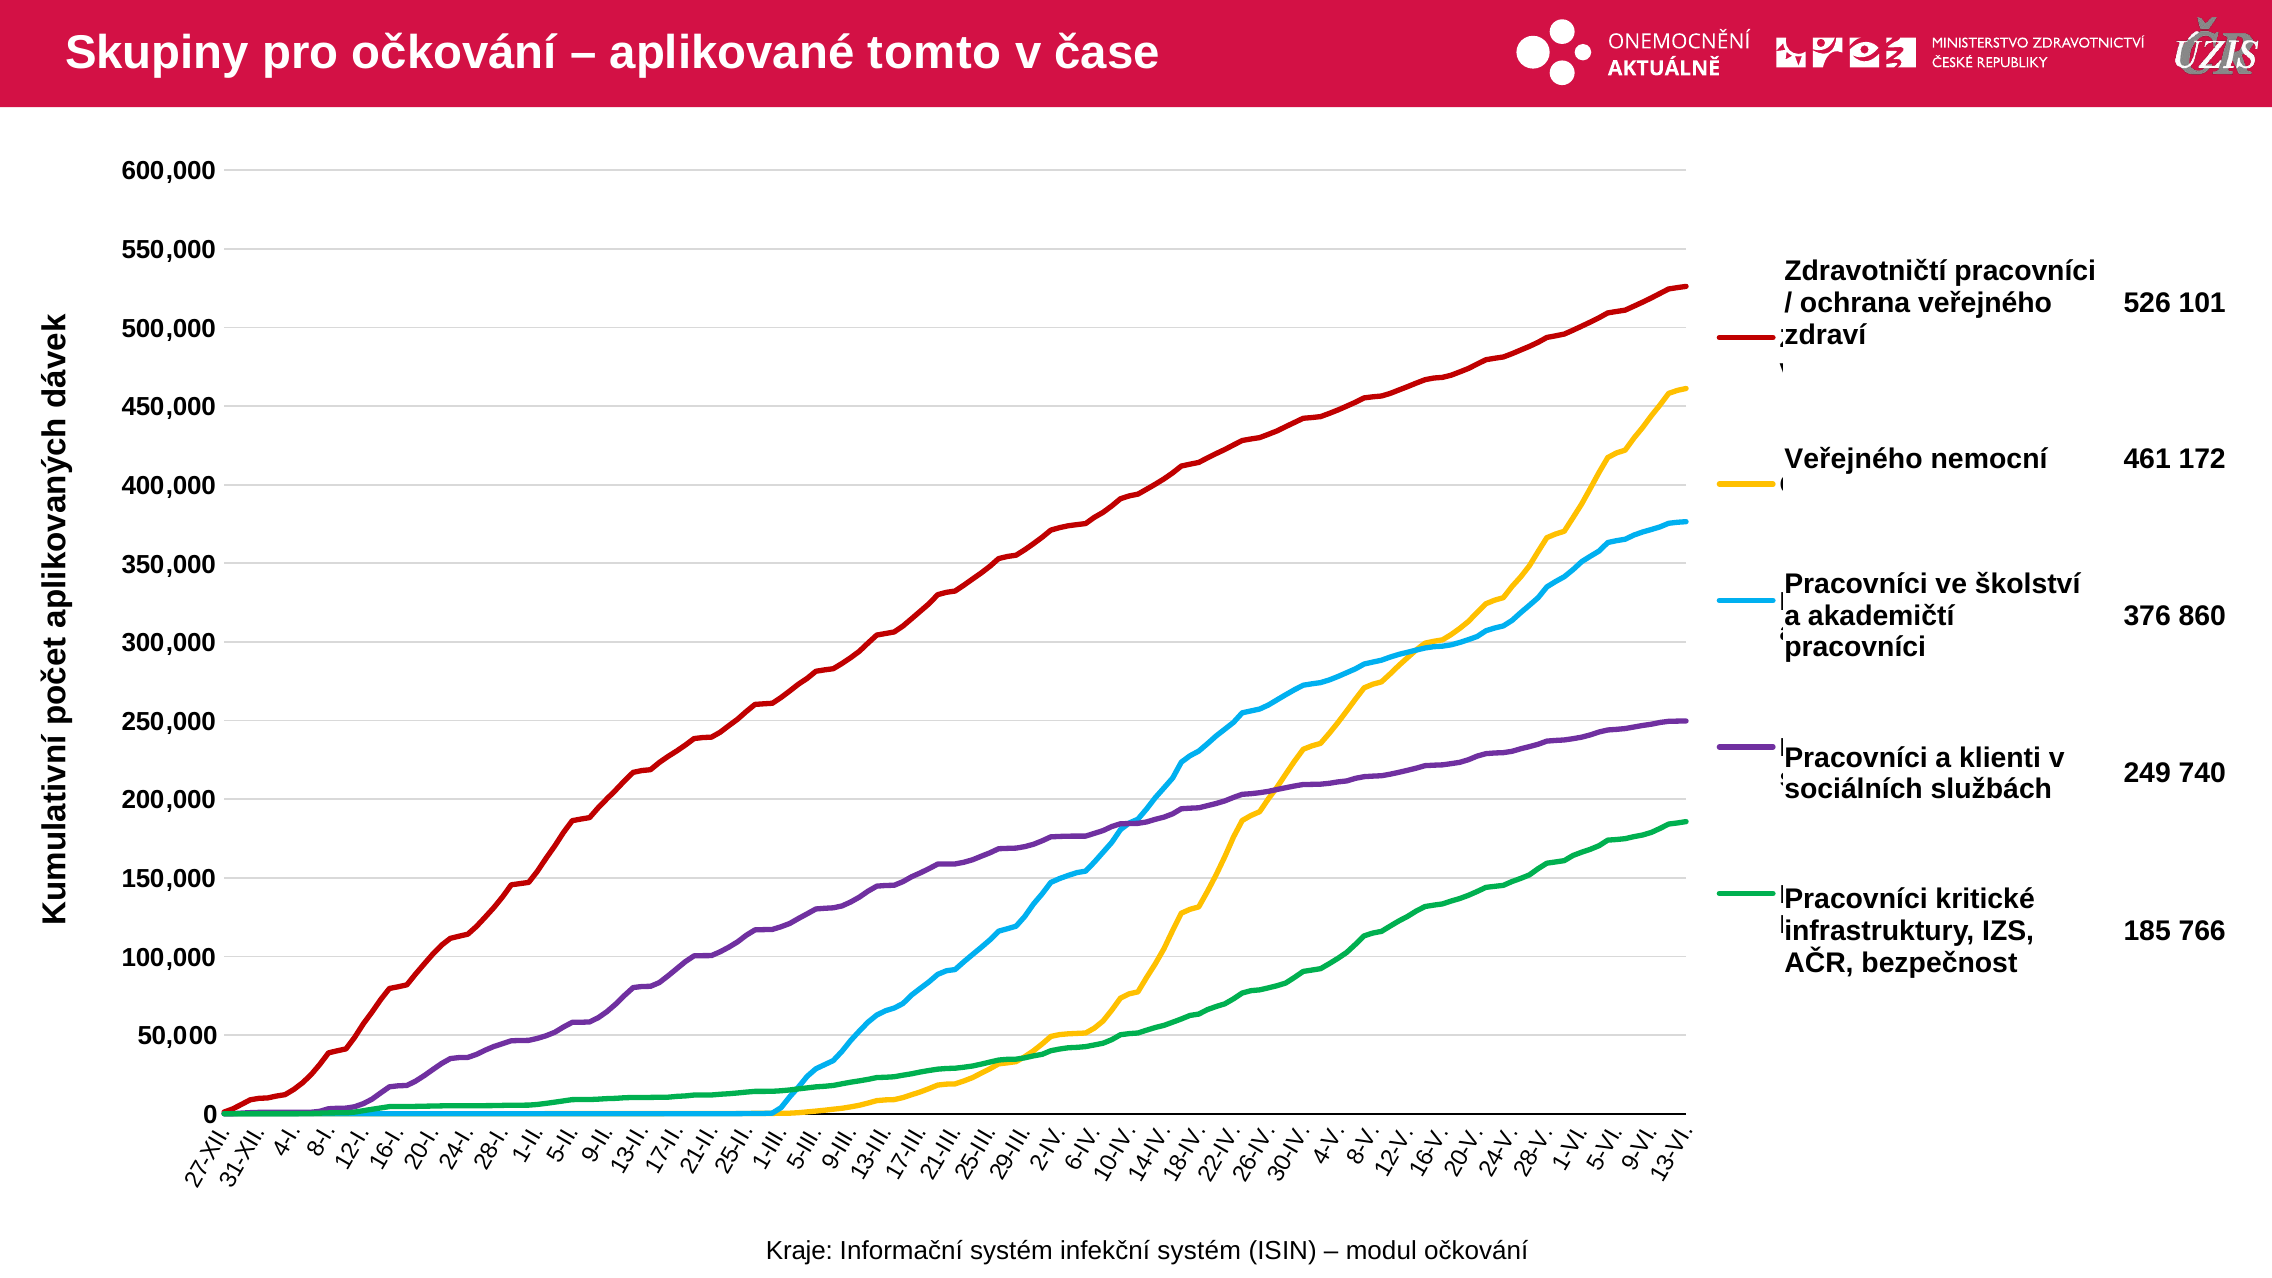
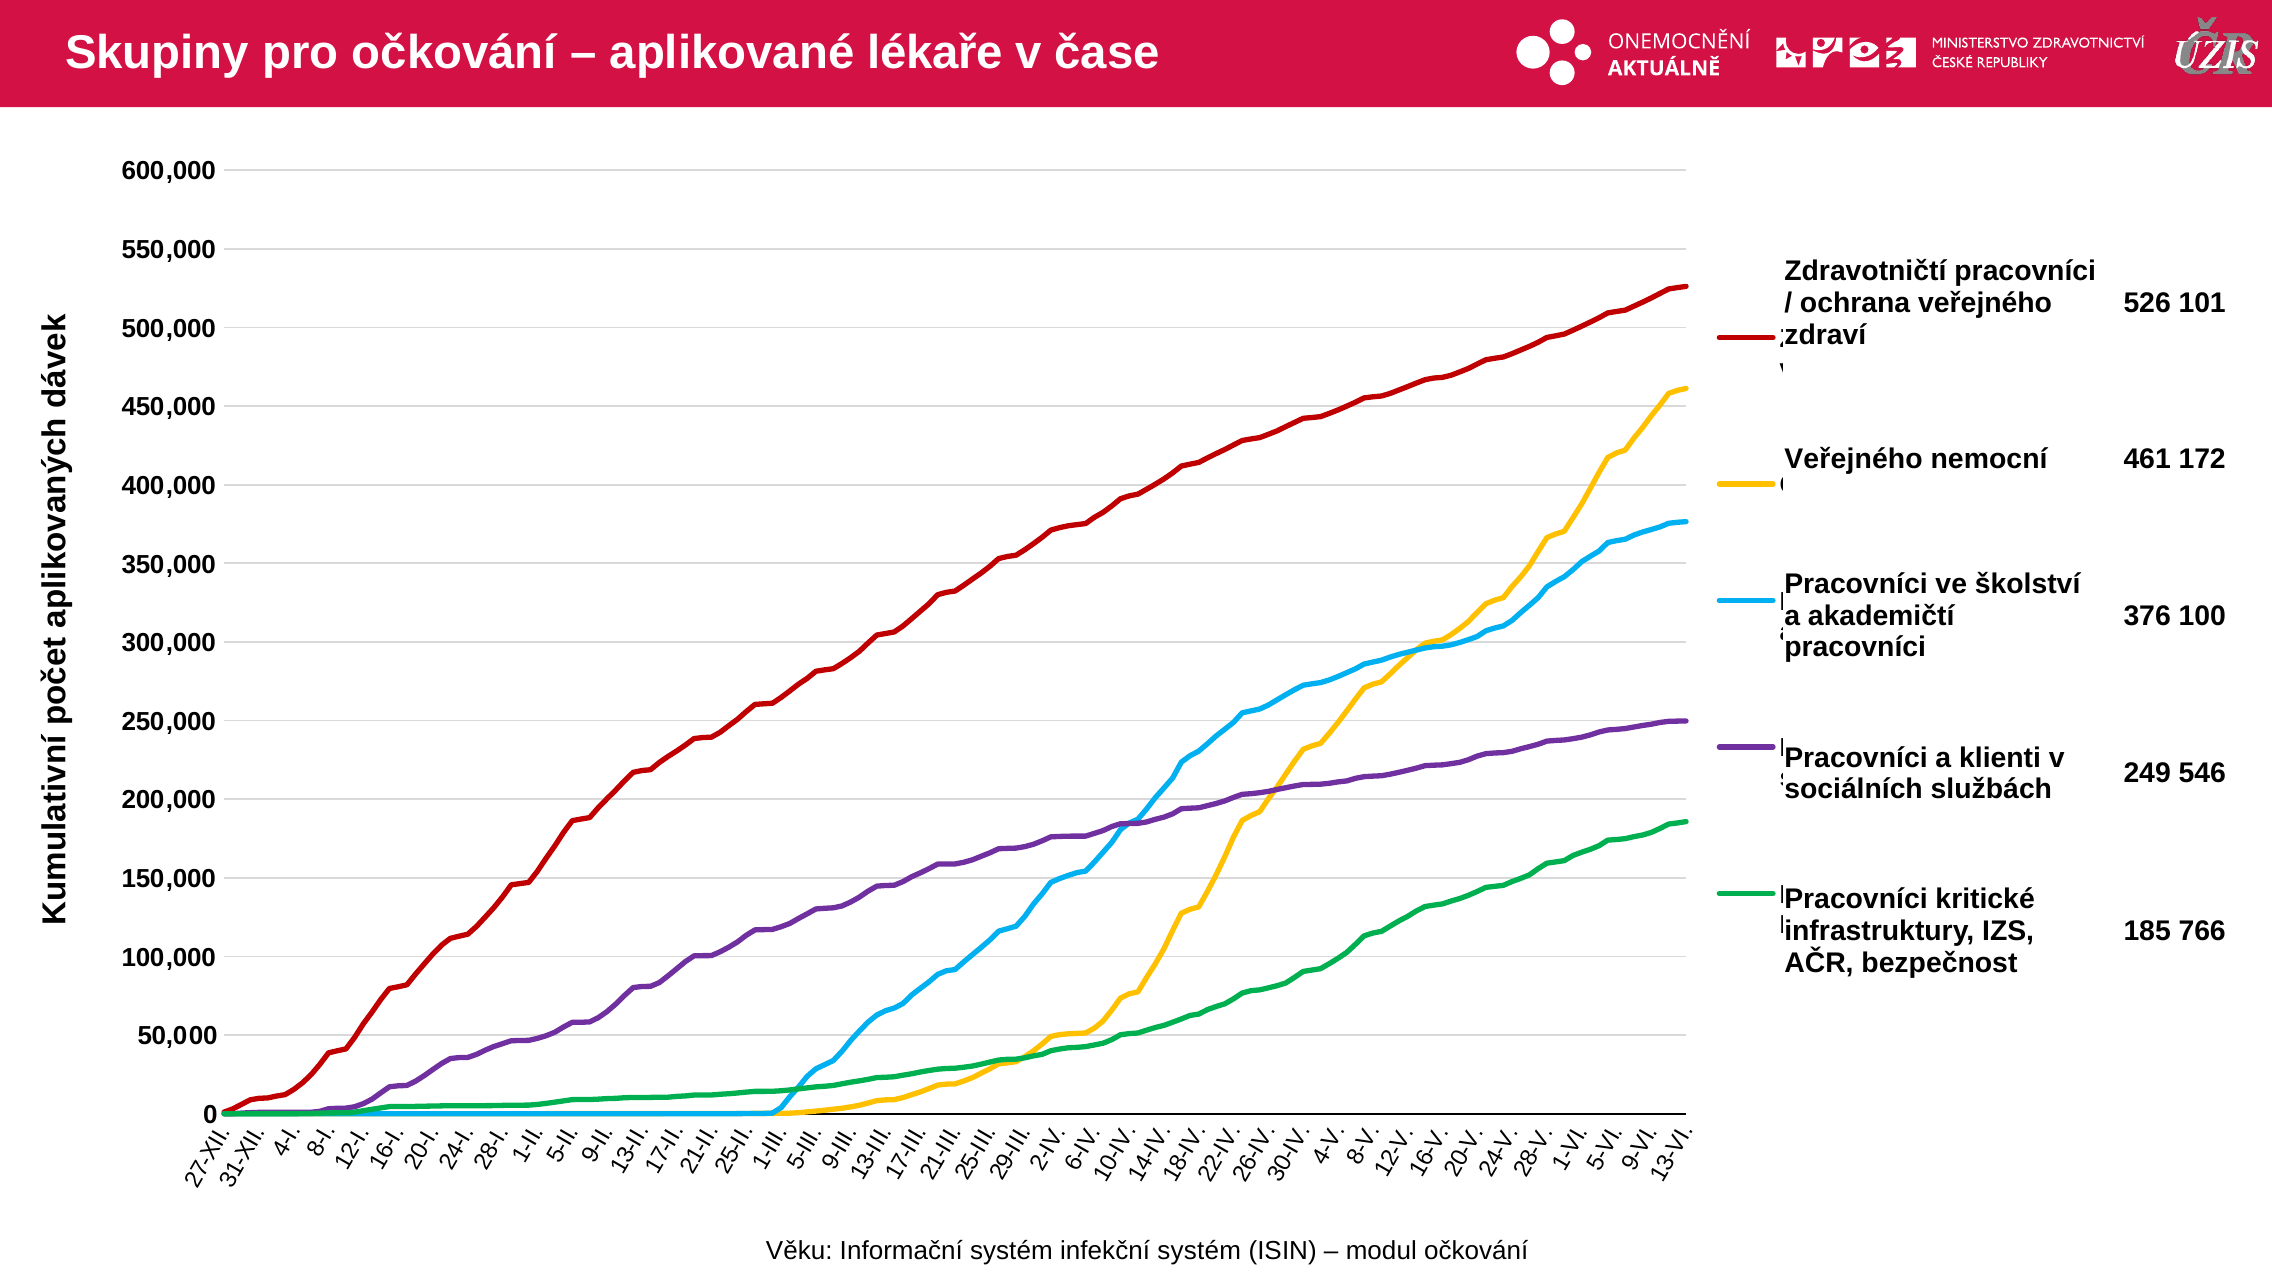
tomto: tomto -> lékaře
860: 860 -> 100
740: 740 -> 546
Kraje: Kraje -> Věku
